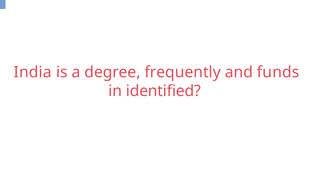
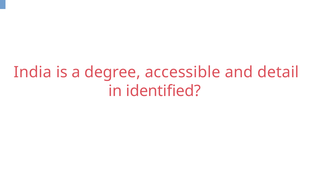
frequently: frequently -> accessible
funds: funds -> detail
